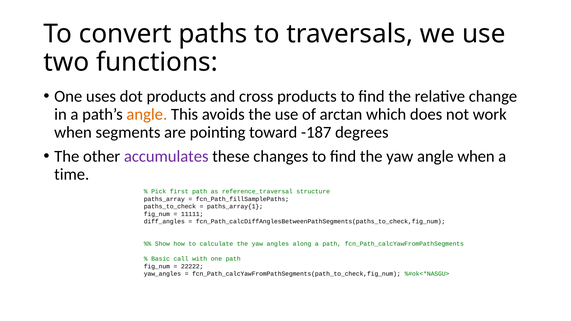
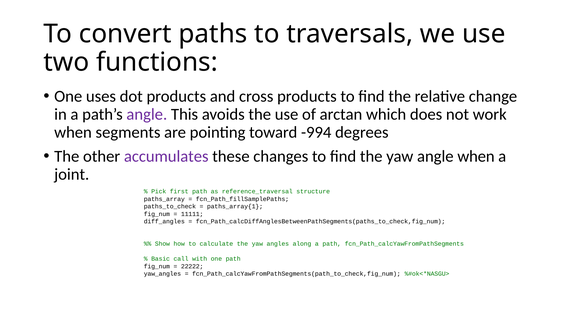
angle at (147, 115) colour: orange -> purple
-187: -187 -> -994
time: time -> joint
